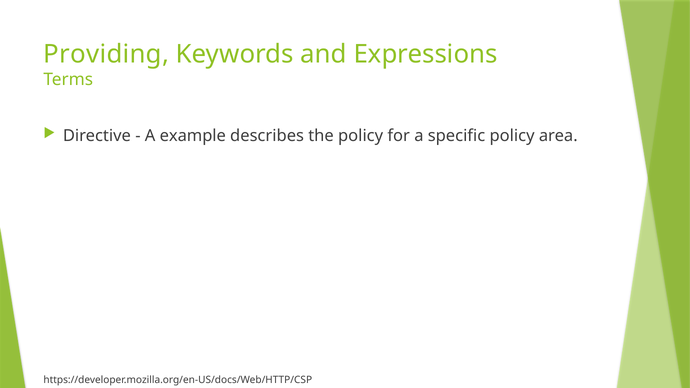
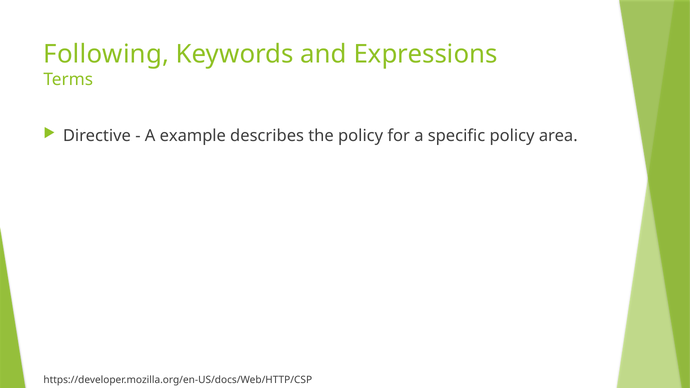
Providing: Providing -> Following
